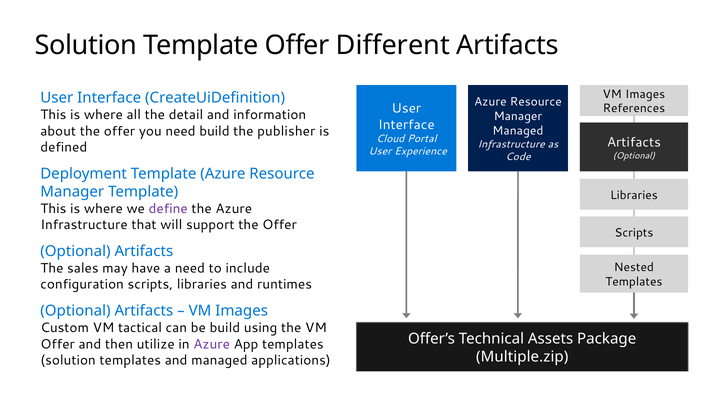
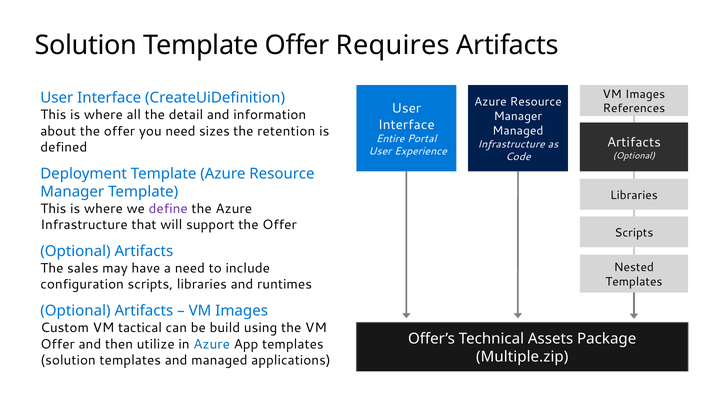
Different: Different -> Requires
need build: build -> sizes
publisher: publisher -> retention
Cloud: Cloud -> Entire
Azure at (212, 345) colour: purple -> blue
